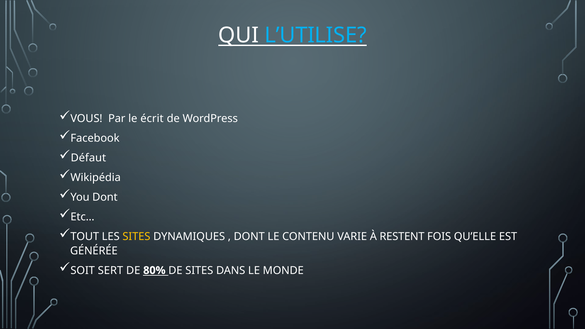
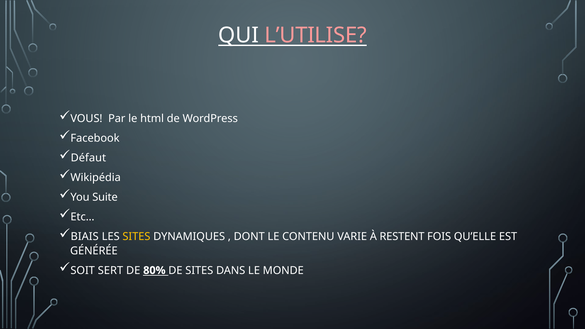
L’UTILISE colour: light blue -> pink
écrit: écrit -> html
You Dont: Dont -> Suite
TOUT: TOUT -> BIAIS
